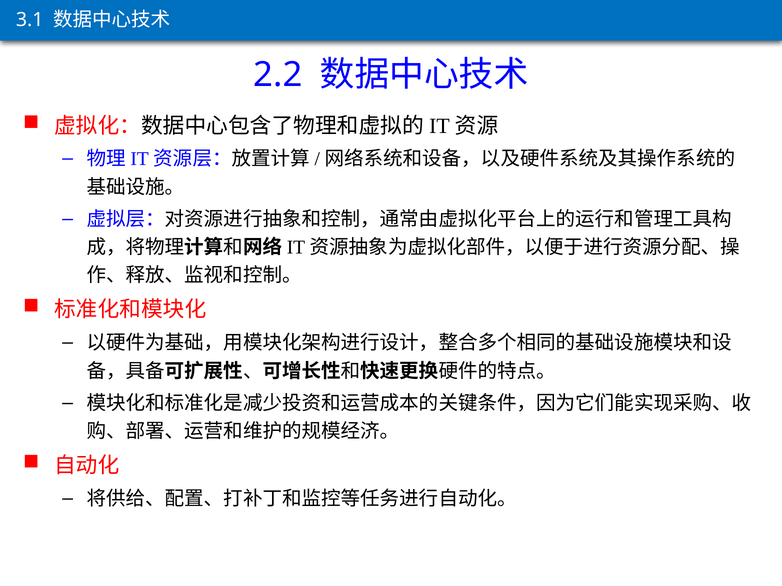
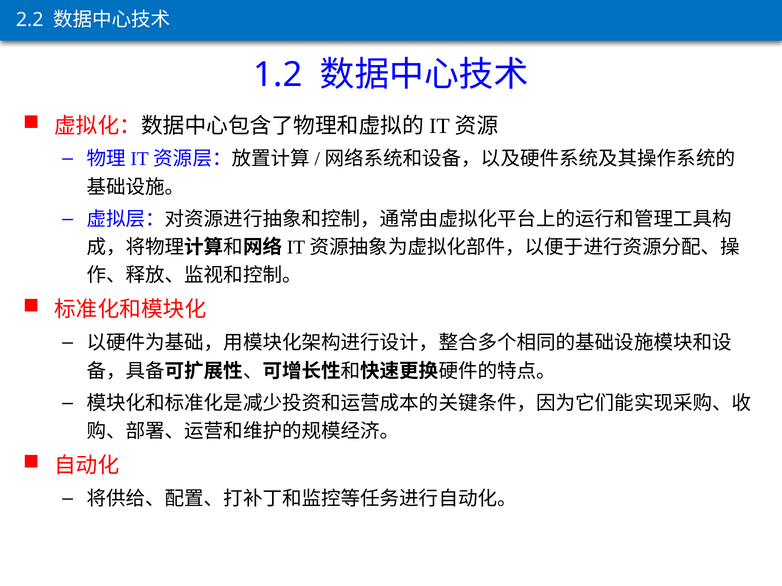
3.1: 3.1 -> 2.2
2.2: 2.2 -> 1.2
